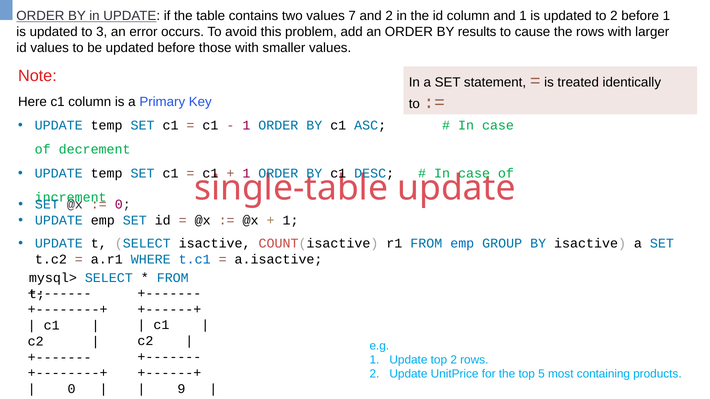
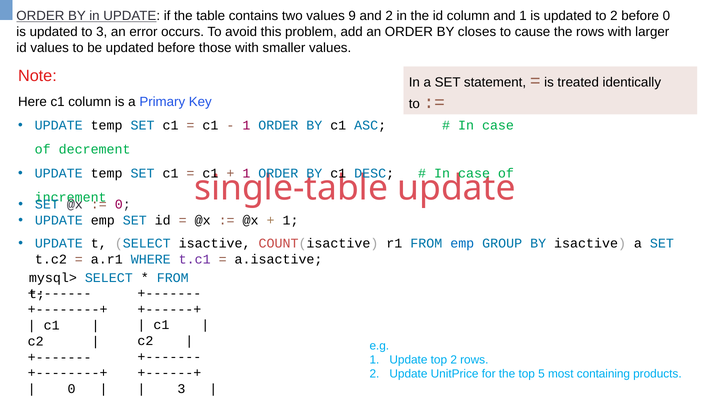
7: 7 -> 9
before 1: 1 -> 0
results: results -> closes
t.c1 colour: blue -> purple
9 at (181, 389): 9 -> 3
